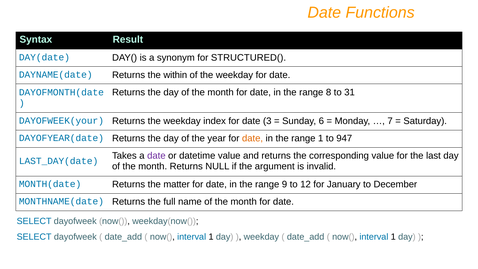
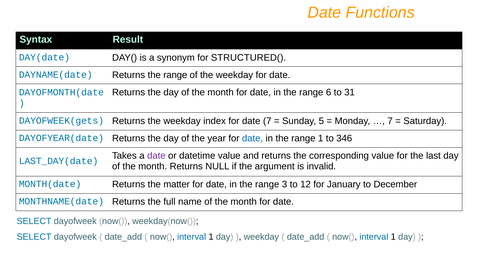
Returns the within: within -> range
8: 8 -> 6
DAYOFWEEK(your: DAYOFWEEK(your -> DAYOFWEEK(gets
date 3: 3 -> 7
6: 6 -> 5
date at (253, 138) colour: orange -> blue
947: 947 -> 346
9: 9 -> 3
